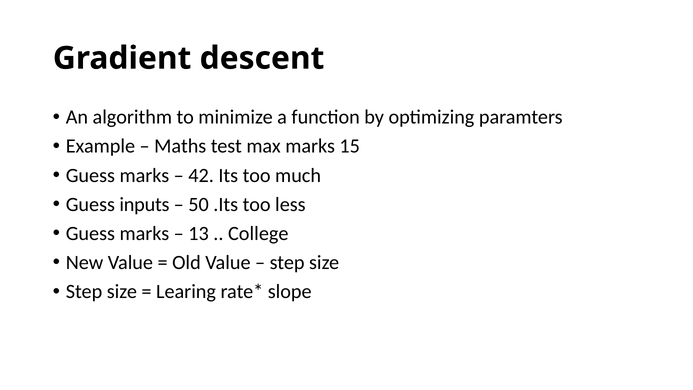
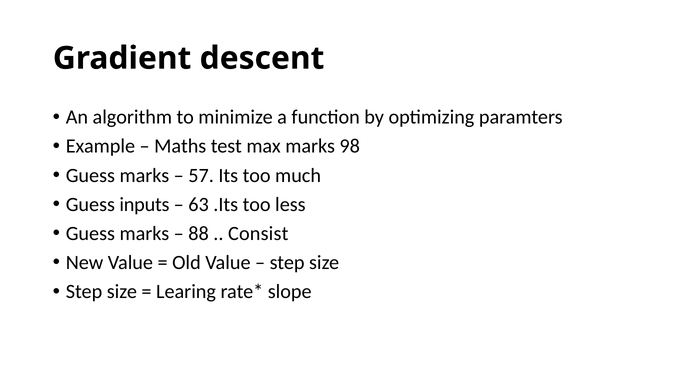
15: 15 -> 98
42: 42 -> 57
50: 50 -> 63
13: 13 -> 88
College: College -> Consist
